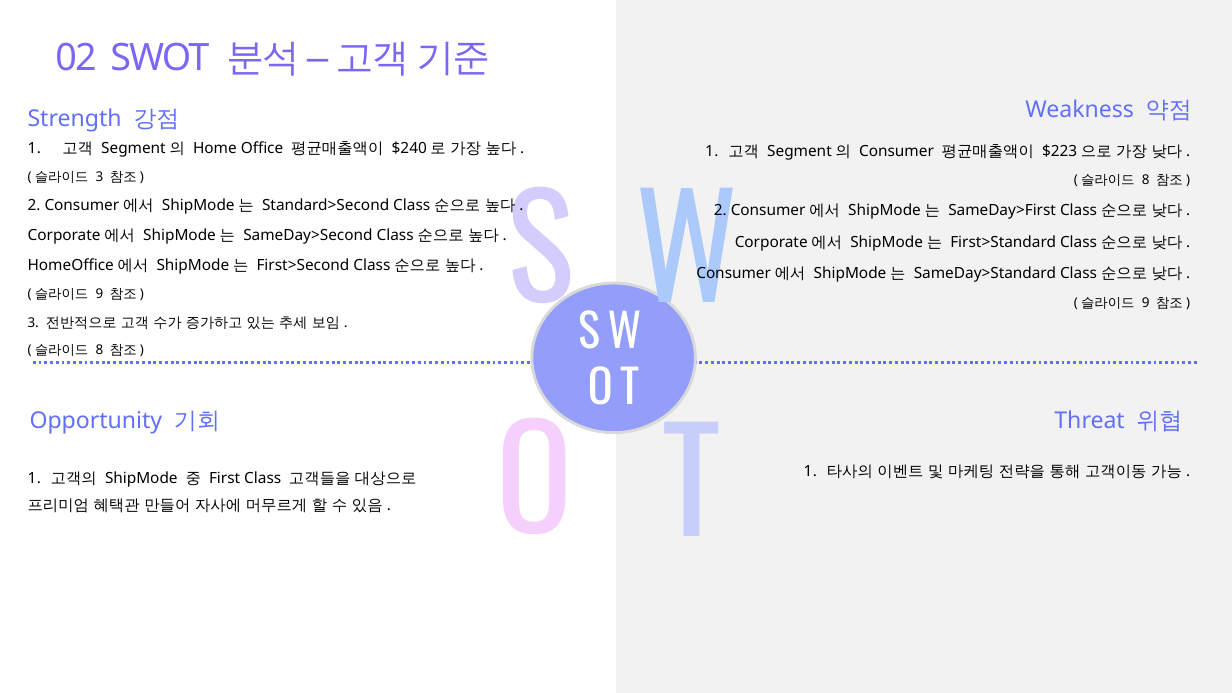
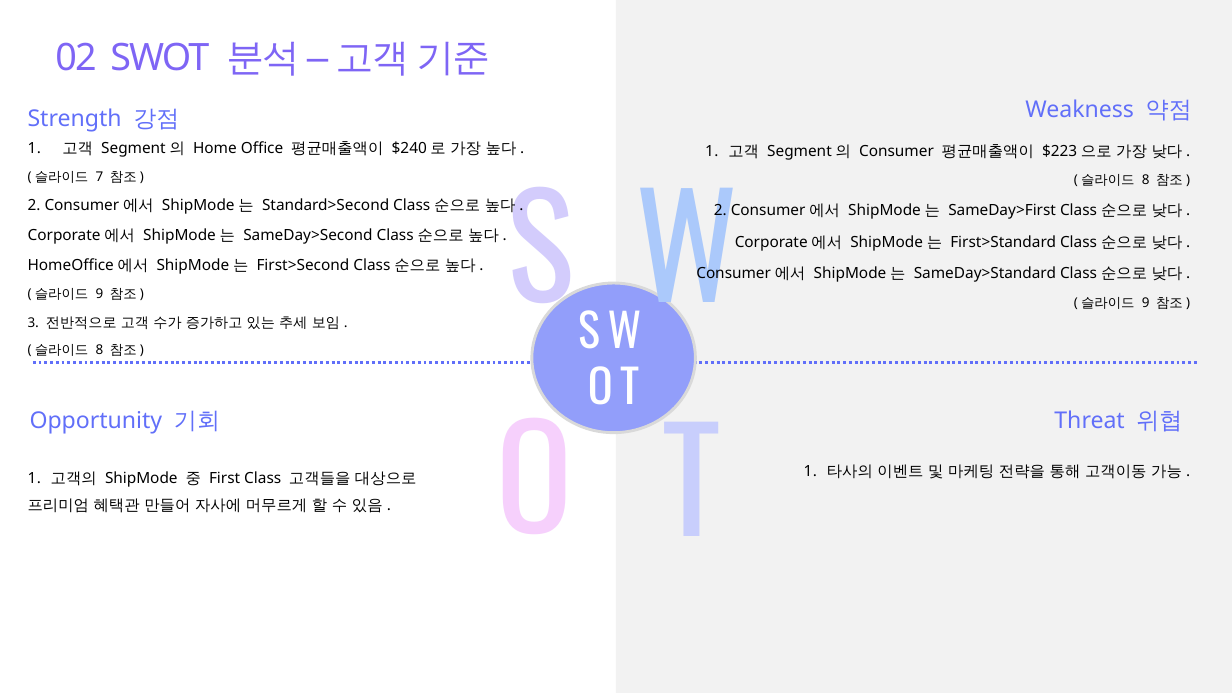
3 at (99, 177): 3 -> 7
